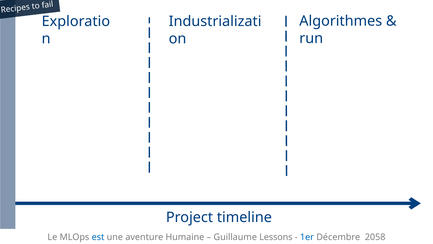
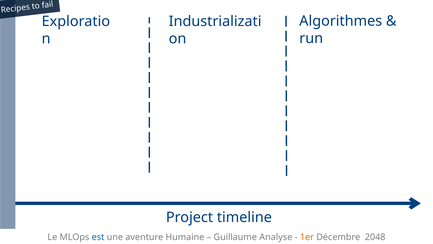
Lessons: Lessons -> Analyse
1er colour: blue -> orange
2058: 2058 -> 2048
